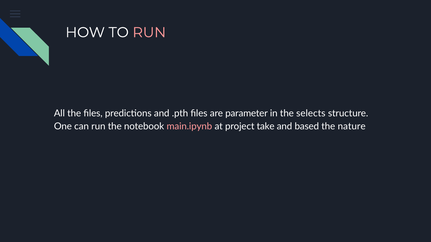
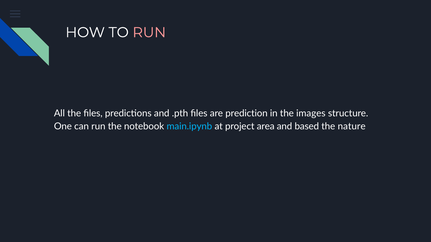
parameter: parameter -> prediction
selects: selects -> images
main.ipynb colour: pink -> light blue
take: take -> area
